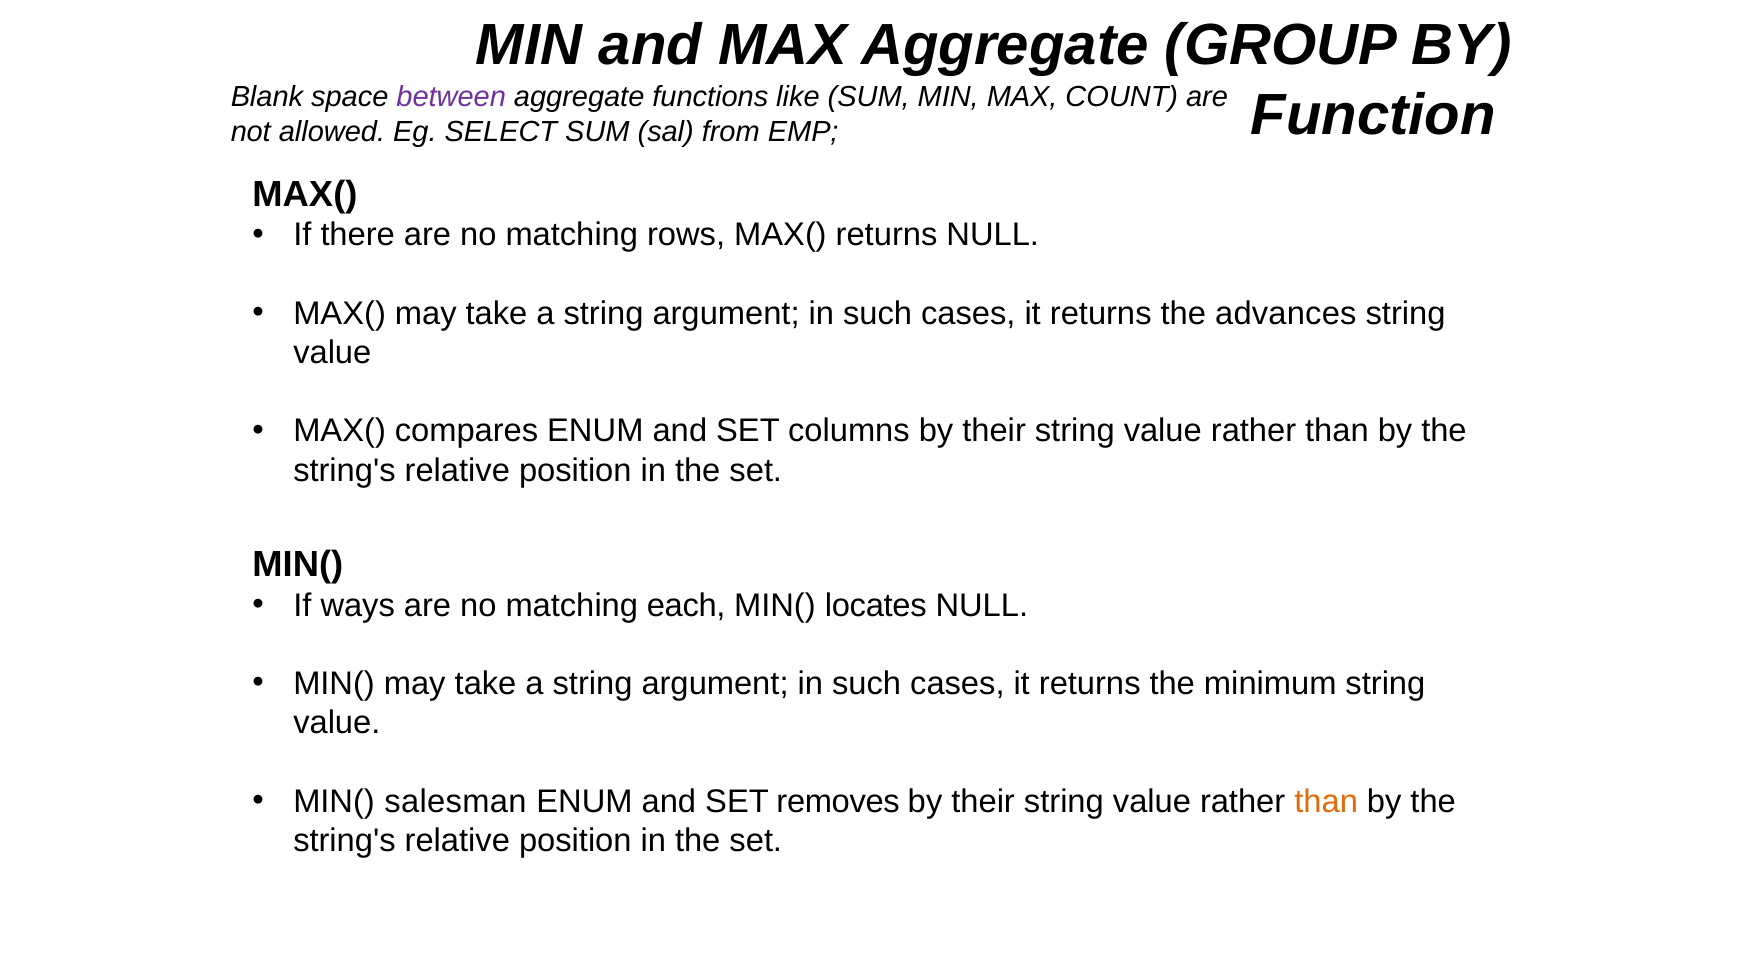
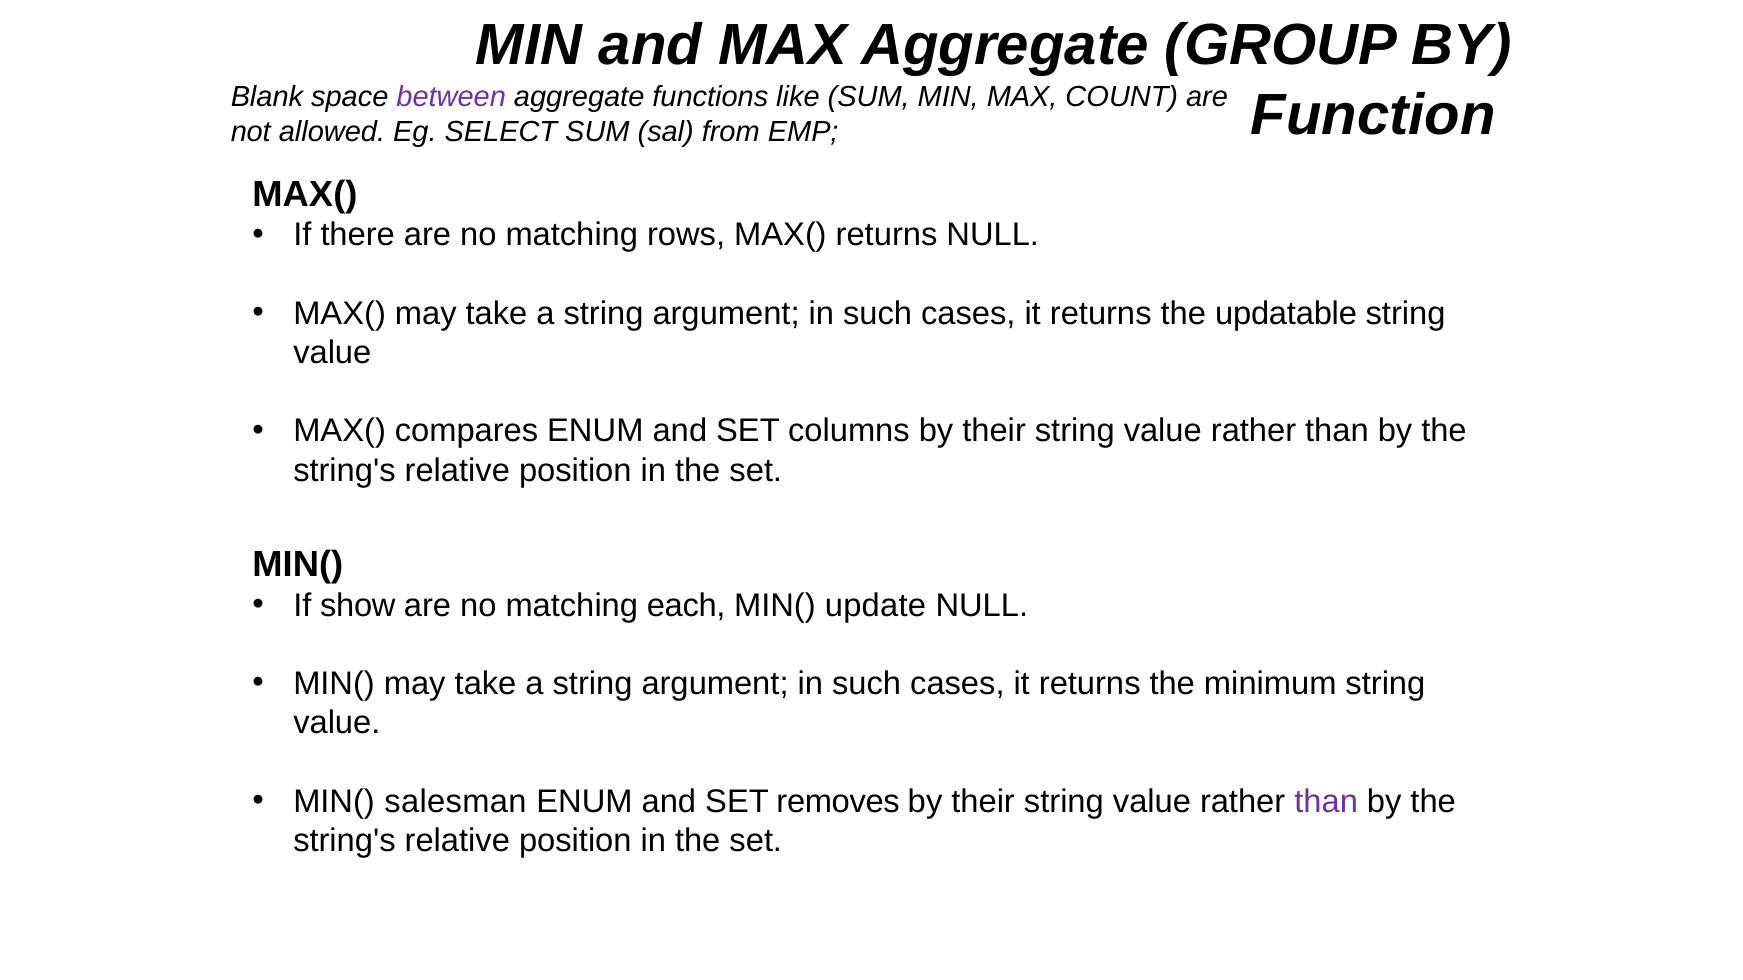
advances: advances -> updatable
ways: ways -> show
locates: locates -> update
than at (1326, 802) colour: orange -> purple
